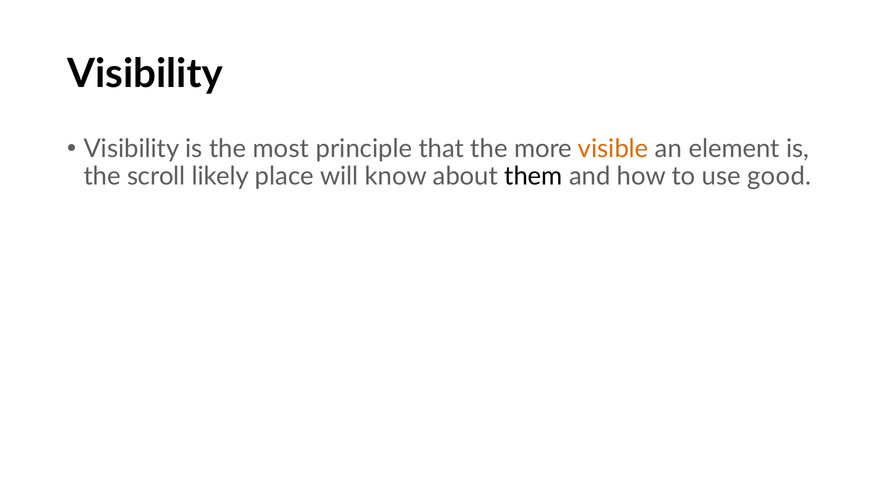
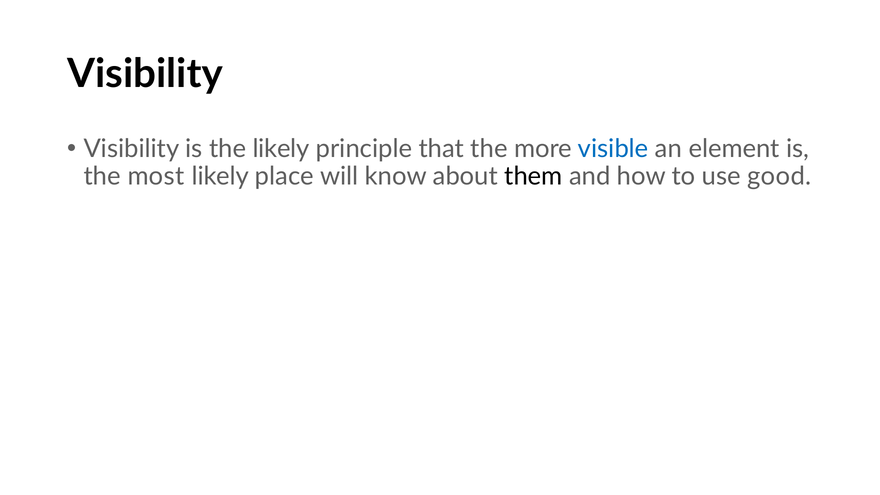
the most: most -> likely
visible colour: orange -> blue
scroll: scroll -> most
